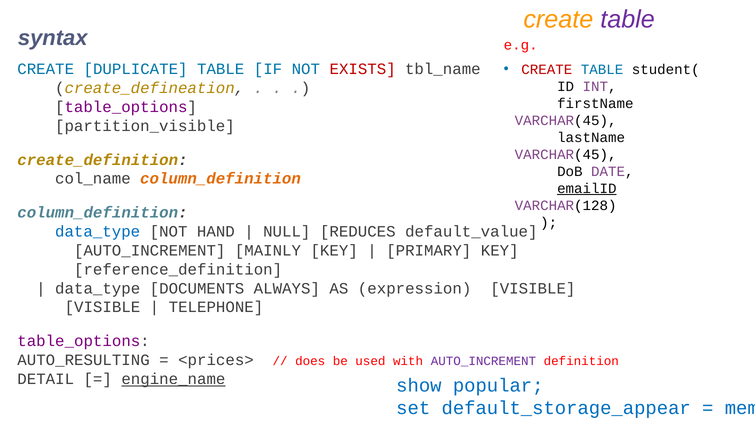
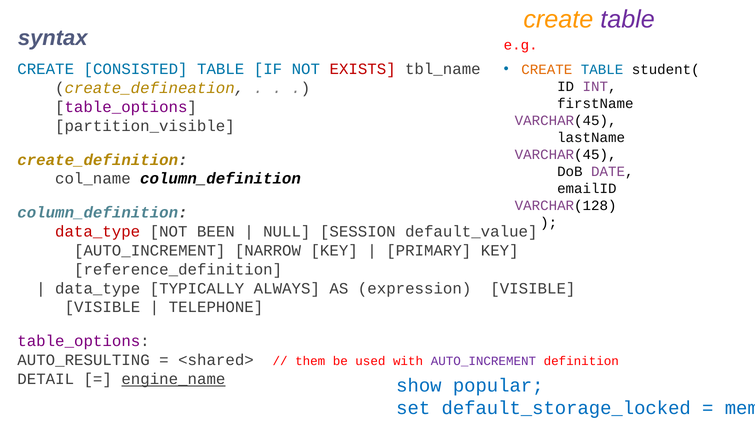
CREATE at (547, 69) colour: red -> orange
DUPLICATE: DUPLICATE -> CONSISTED
column_definition at (221, 179) colour: orange -> black
emailID underline: present -> none
data_type at (98, 231) colour: blue -> red
HAND: HAND -> BEEN
REDUCES: REDUCES -> SESSION
MAINLY: MAINLY -> NARROW
DOCUMENTS: DOCUMENTS -> TYPICALLY
<prices>: <prices> -> <shared>
does: does -> them
default_storage_appear: default_storage_appear -> default_storage_locked
